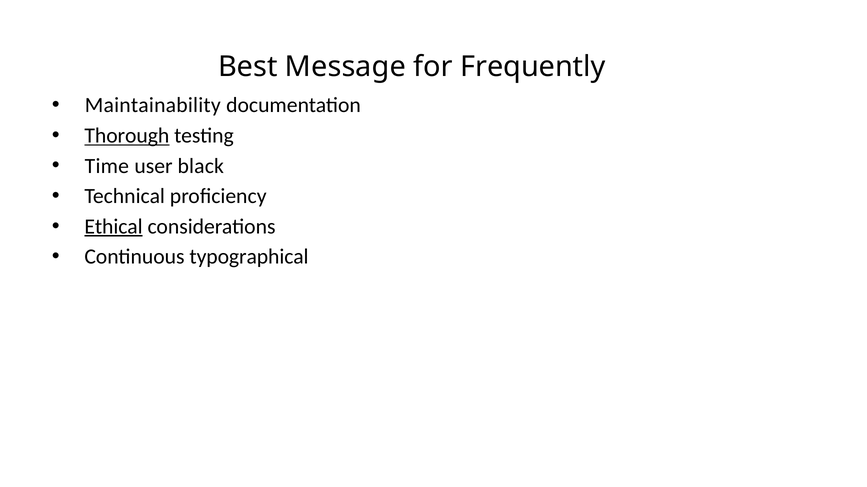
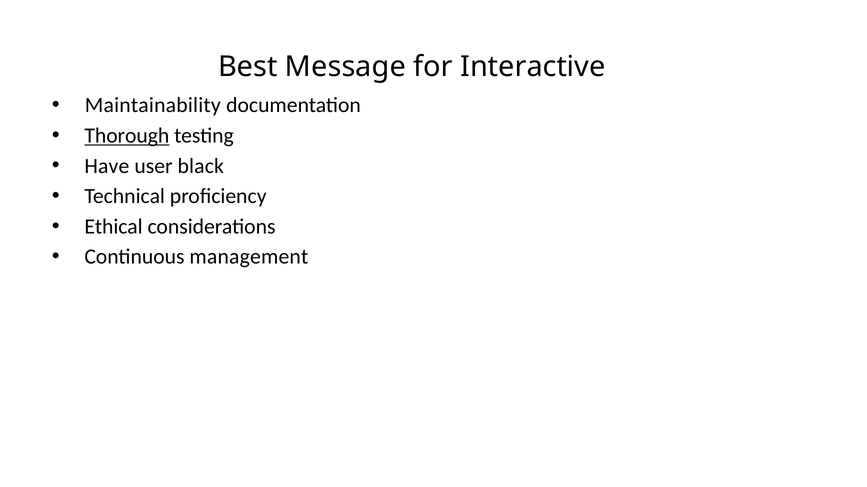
Frequently: Frequently -> Interactive
Time: Time -> Have
Ethical underline: present -> none
typographical: typographical -> management
